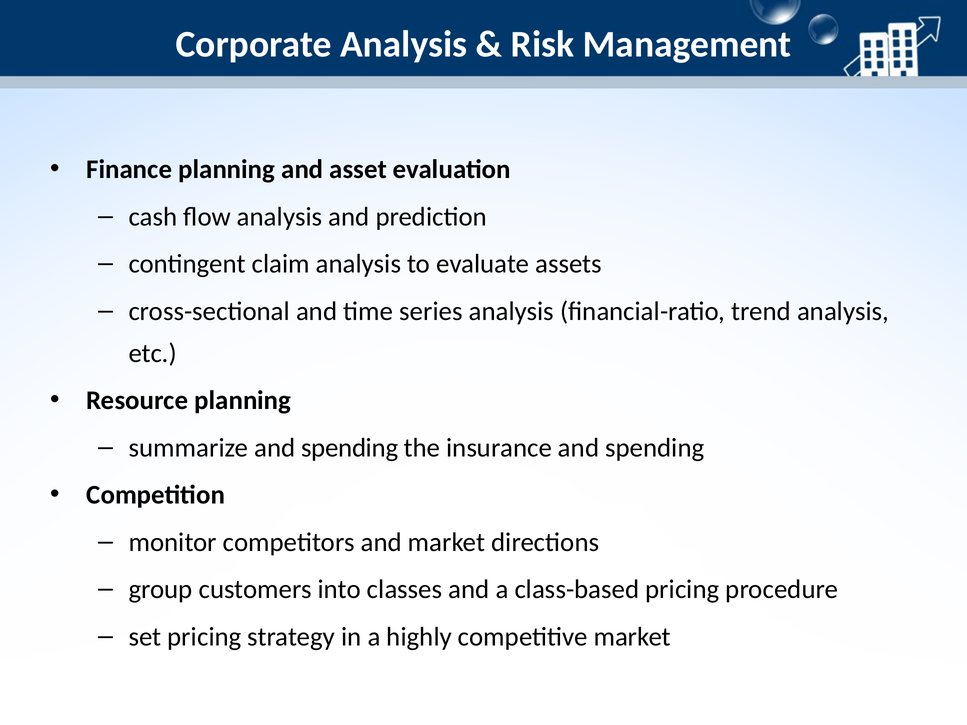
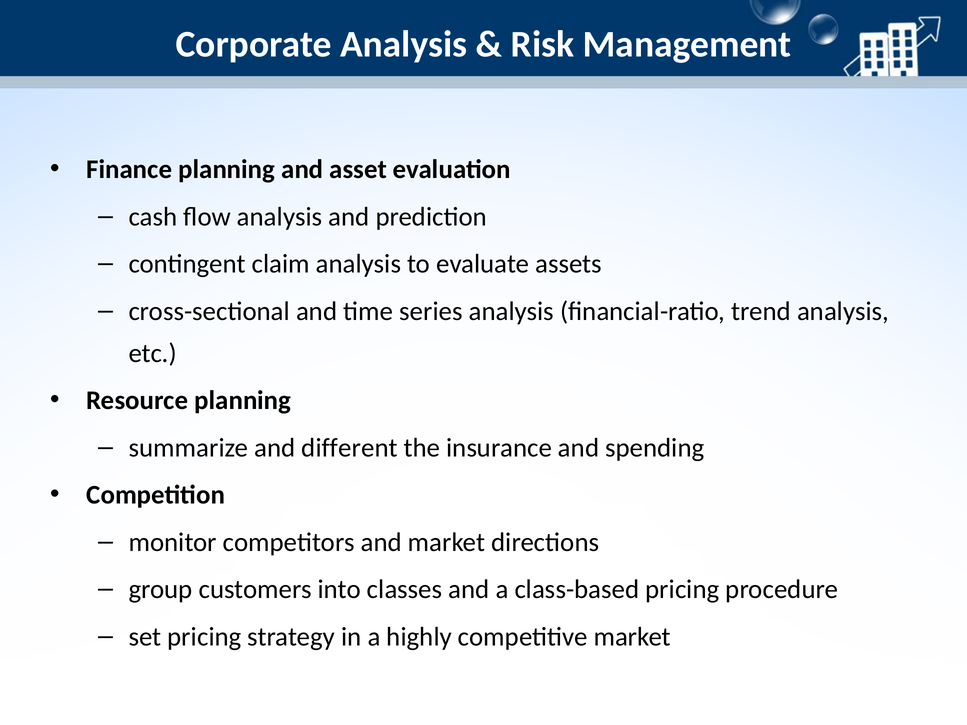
summarize and spending: spending -> different
